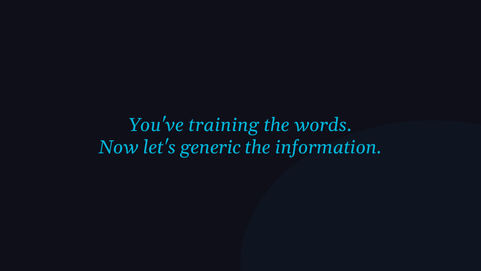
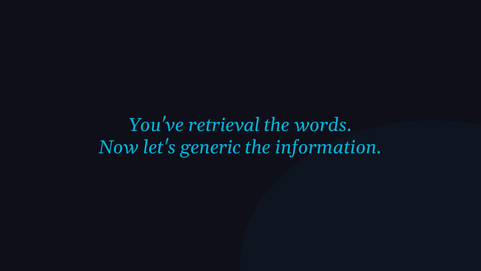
training: training -> retrieval
